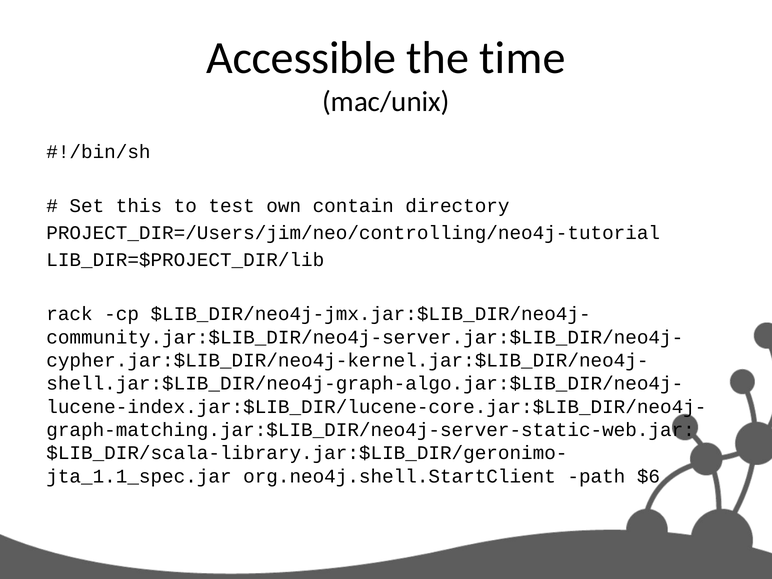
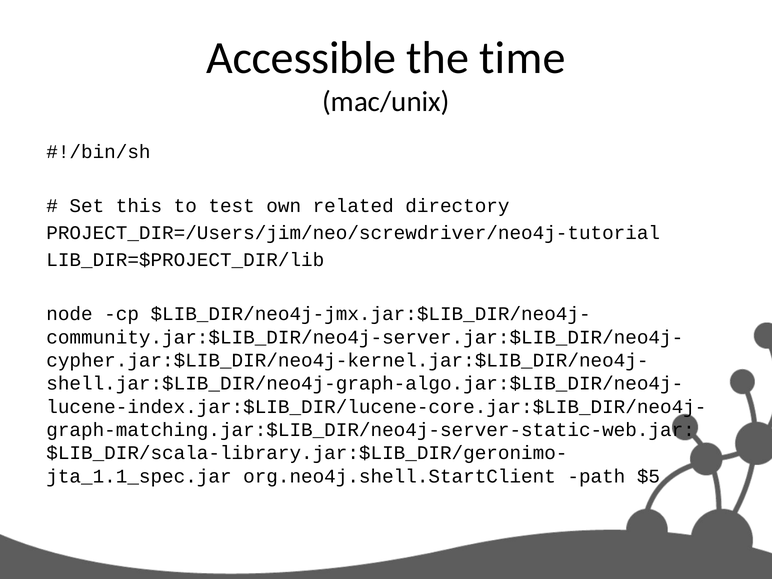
contain: contain -> related
PROJECT_DIR=/Users/jim/neo/controlling/neo4j-tutorial: PROJECT_DIR=/Users/jim/neo/controlling/neo4j-tutorial -> PROJECT_DIR=/Users/jim/neo/screwdriver/neo4j-tutorial
rack: rack -> node
$6: $6 -> $5
